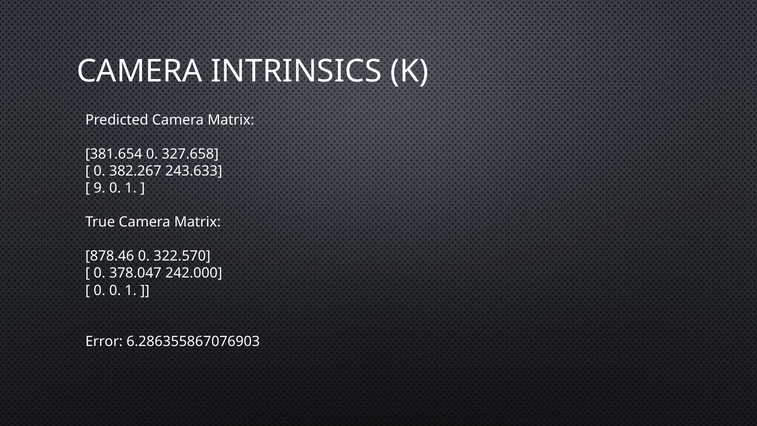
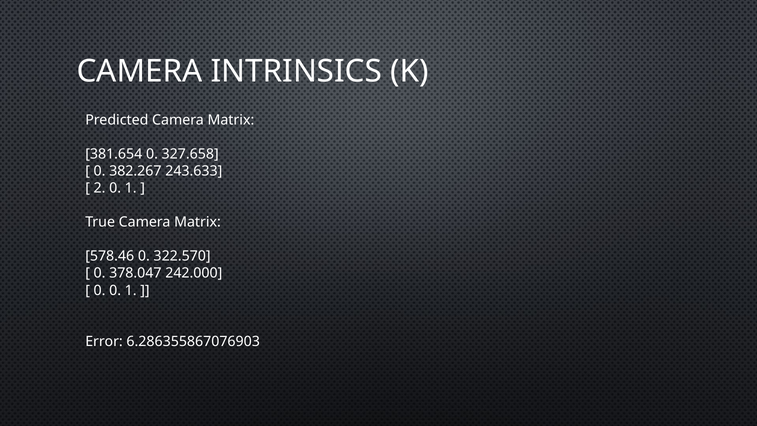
9: 9 -> 2
878.46: 878.46 -> 578.46
